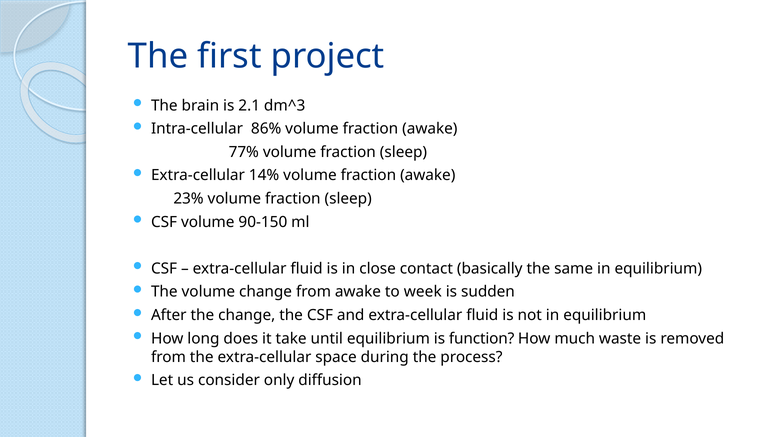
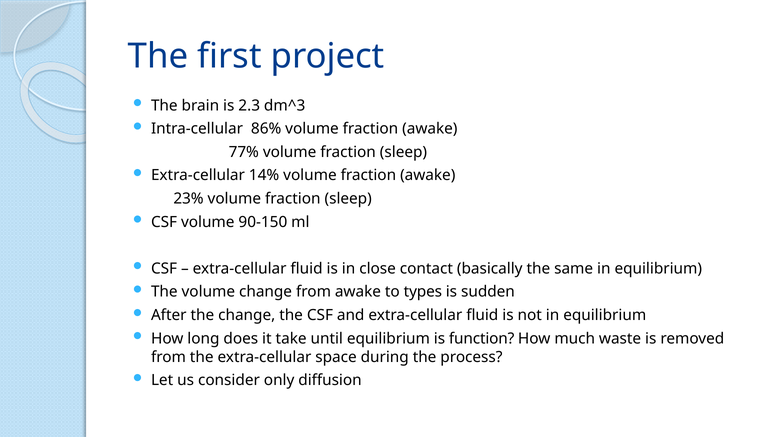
2.1: 2.1 -> 2.3
week: week -> types
